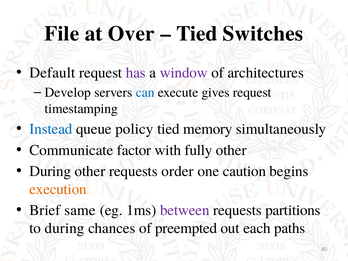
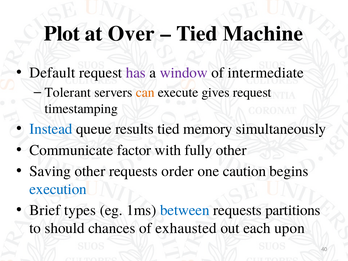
File: File -> Plot
Switches: Switches -> Machine
architectures: architectures -> intermediate
Develop: Develop -> Tolerant
can colour: blue -> orange
policy: policy -> results
During at (50, 171): During -> Saving
execution colour: orange -> blue
same: same -> types
between colour: purple -> blue
to during: during -> should
preempted: preempted -> exhausted
paths: paths -> upon
